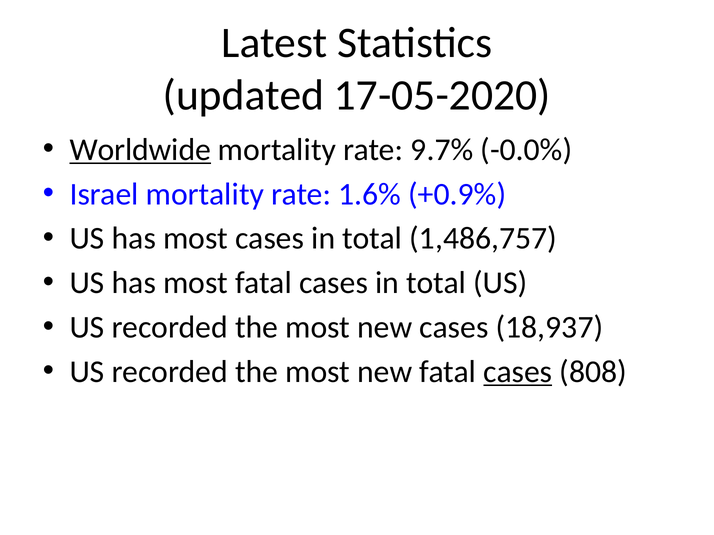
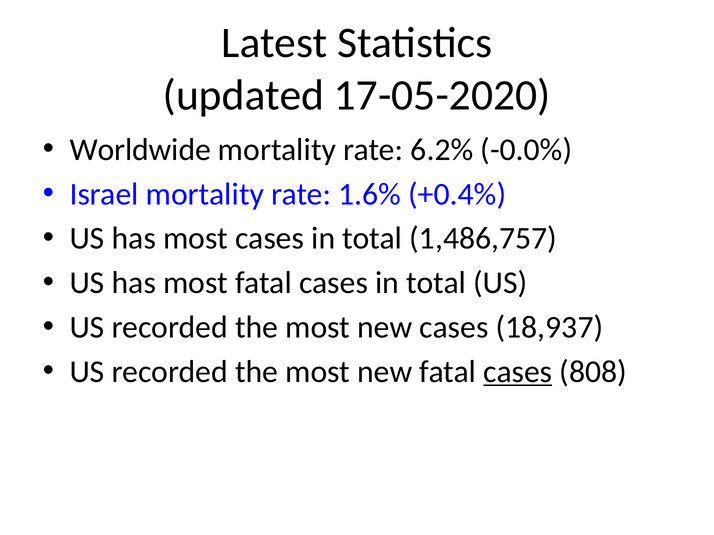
Worldwide underline: present -> none
9.7%: 9.7% -> 6.2%
+0.9%: +0.9% -> +0.4%
